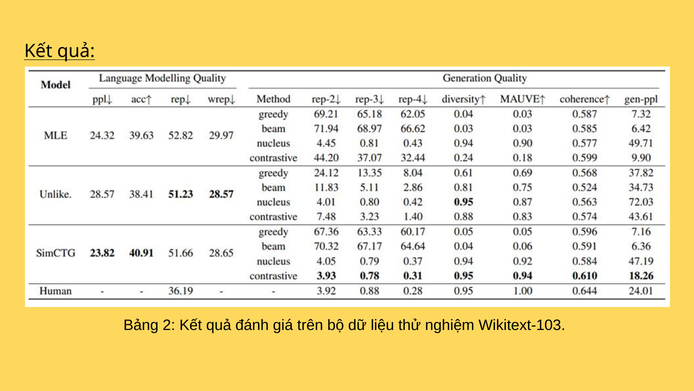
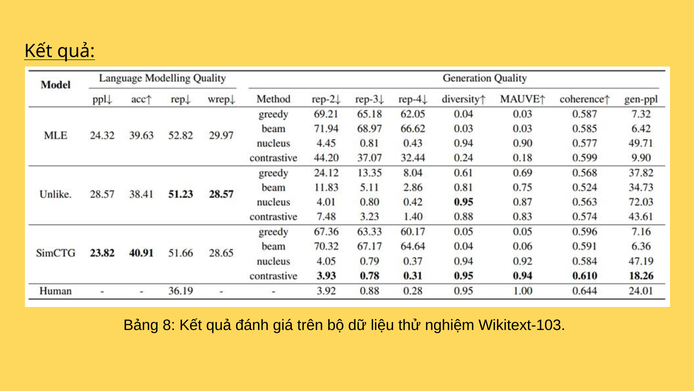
2: 2 -> 8
